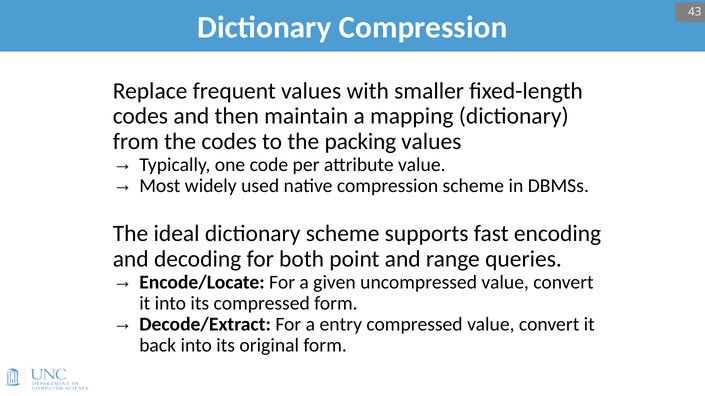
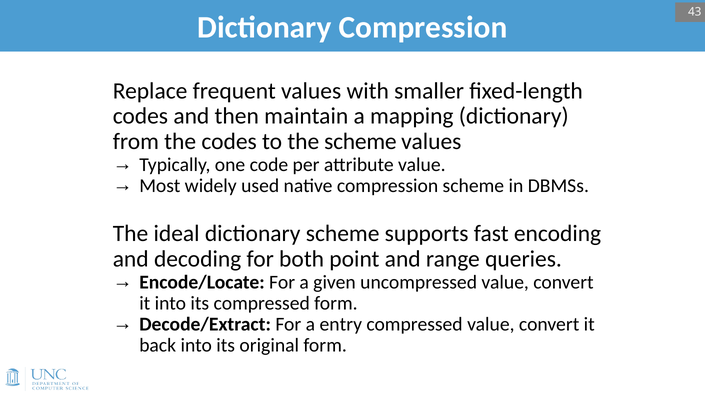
the packing: packing -> scheme
